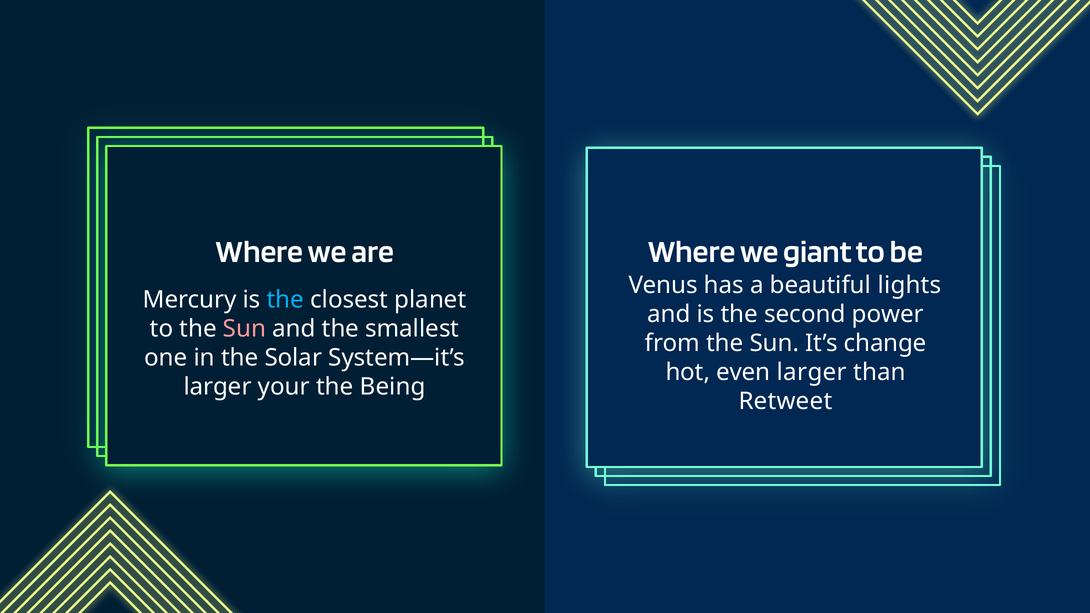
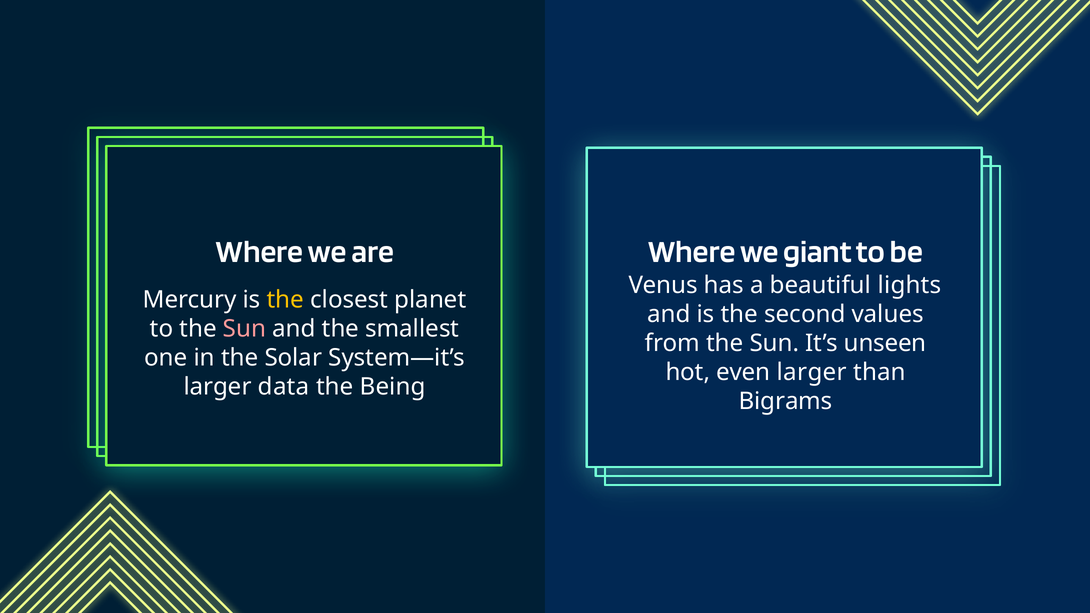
the at (285, 300) colour: light blue -> yellow
power: power -> values
change: change -> unseen
your: your -> data
Retweet: Retweet -> Bigrams
